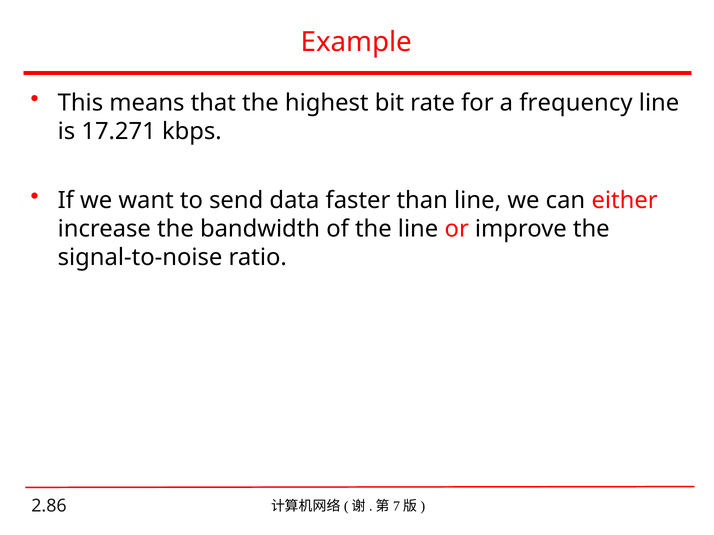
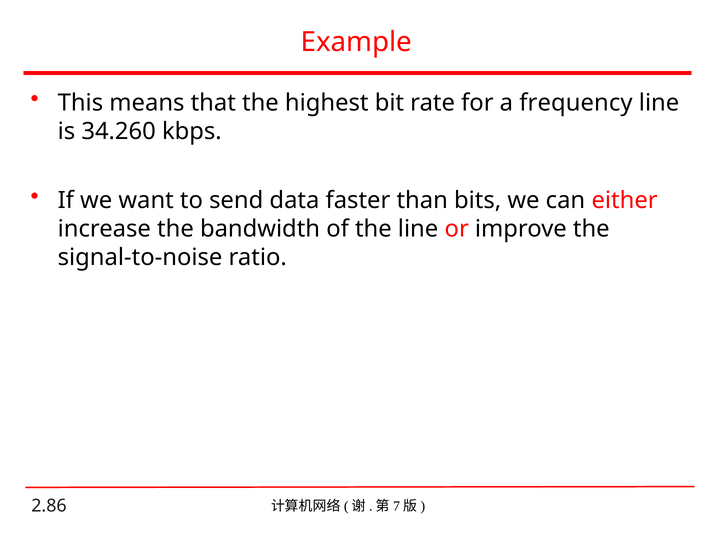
17.271: 17.271 -> 34.260
than line: line -> bits
